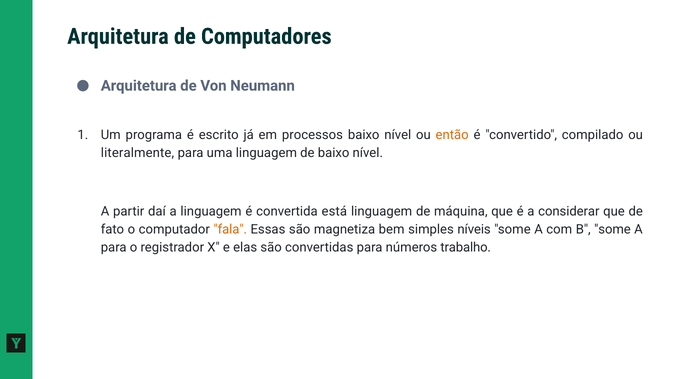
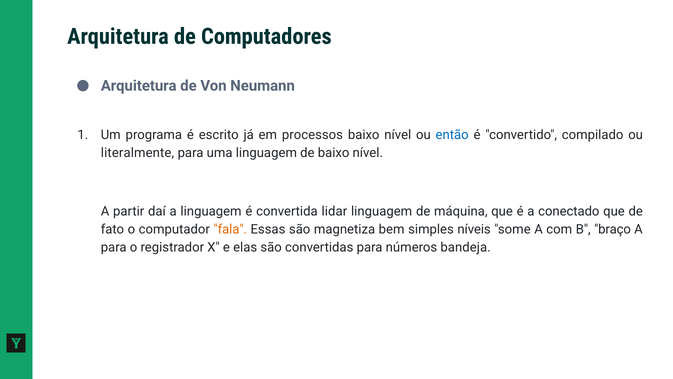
então colour: orange -> blue
está: está -> lidar
considerar: considerar -> conectado
B some: some -> braço
trabalho: trabalho -> bandeja
